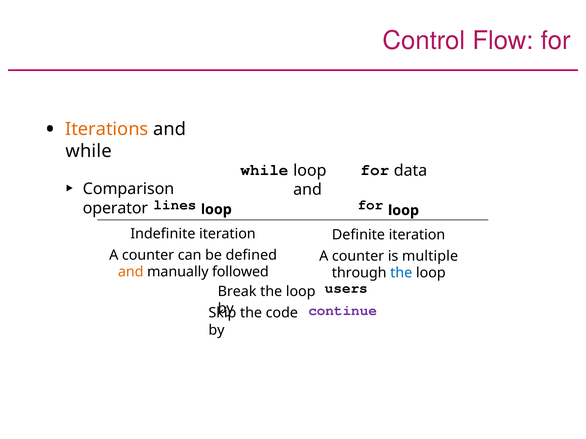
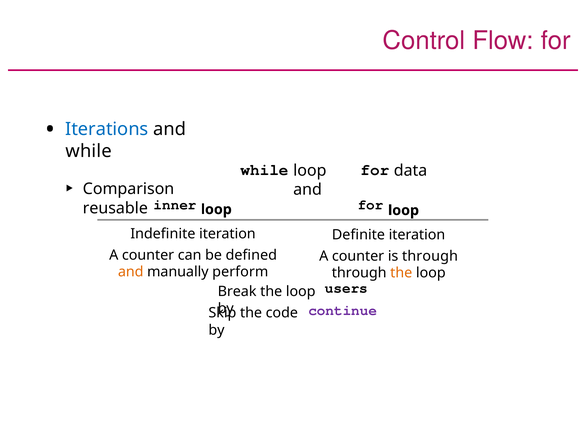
Iterations colour: orange -> blue
lines: lines -> inner
operator: operator -> reusable
is multiple: multiple -> through
followed: followed -> perform
the at (401, 273) colour: blue -> orange
